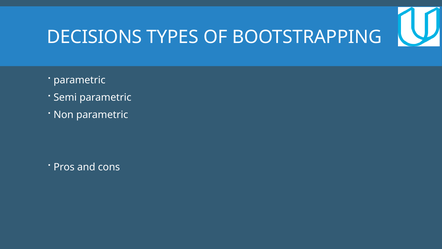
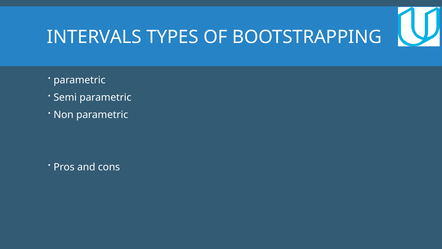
DECISIONS: DECISIONS -> INTERVALS
